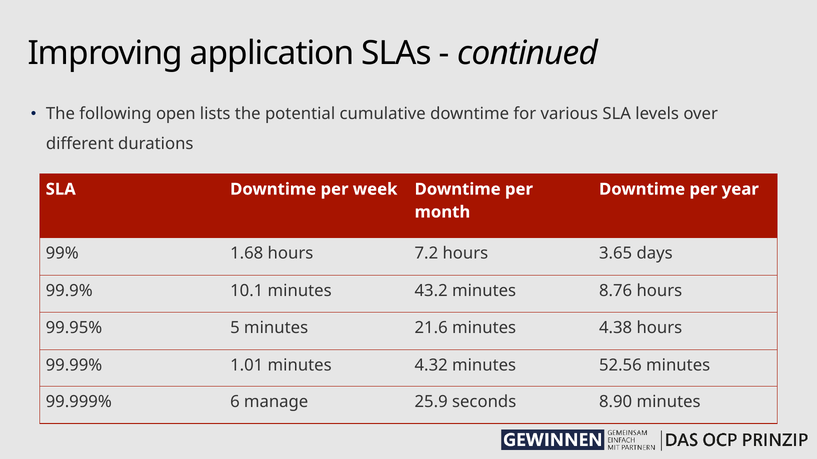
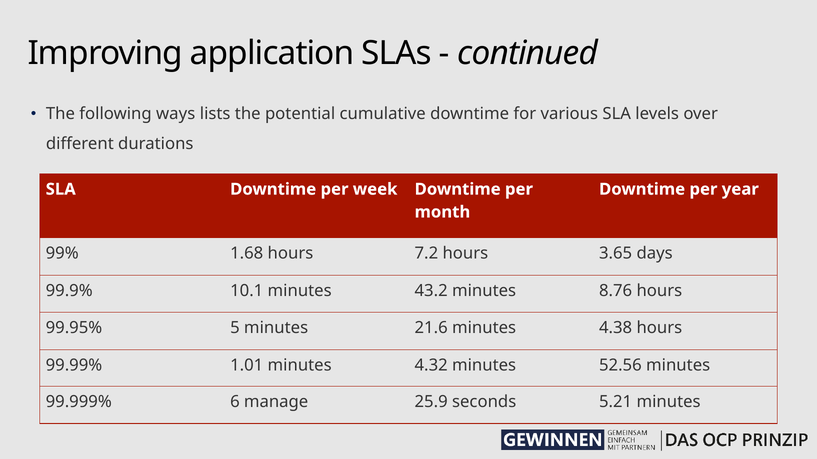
open: open -> ways
8.90: 8.90 -> 5.21
